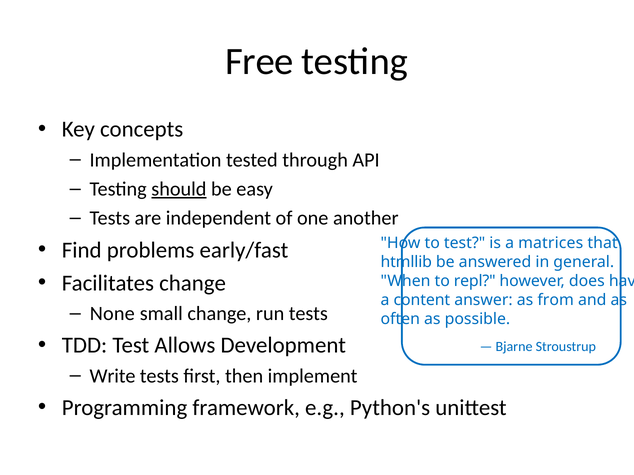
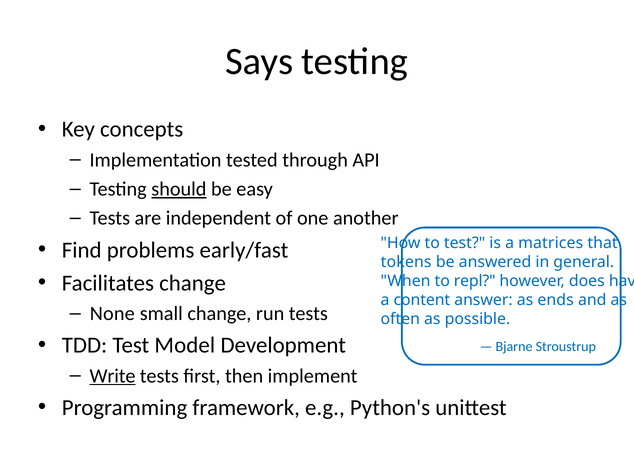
Free: Free -> Says
htmllib: htmllib -> tokens
from: from -> ends
Allows: Allows -> Model
Write underline: none -> present
